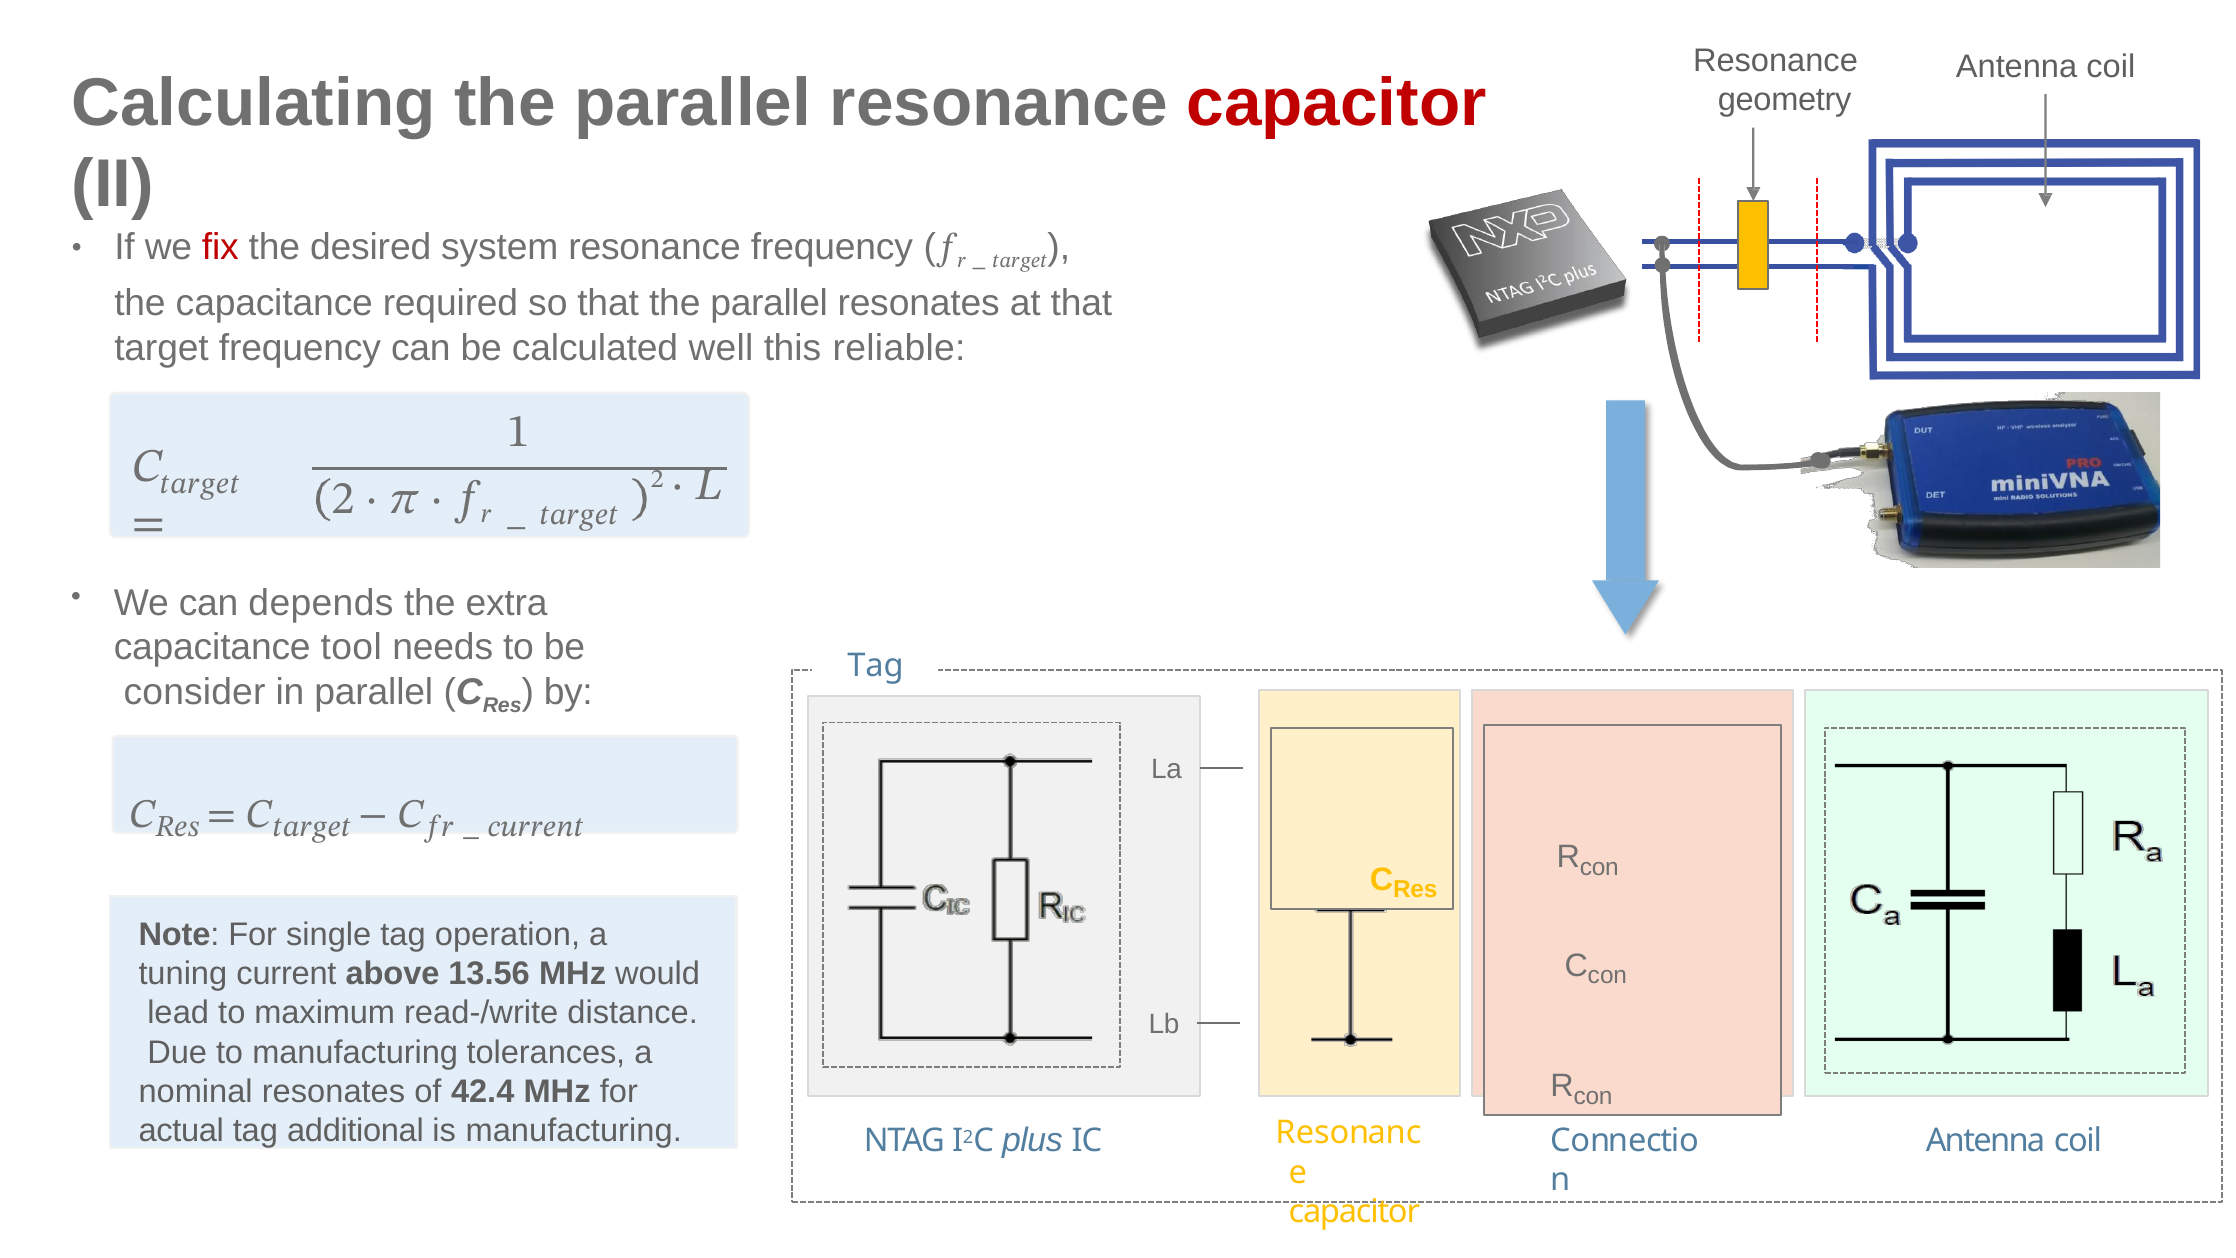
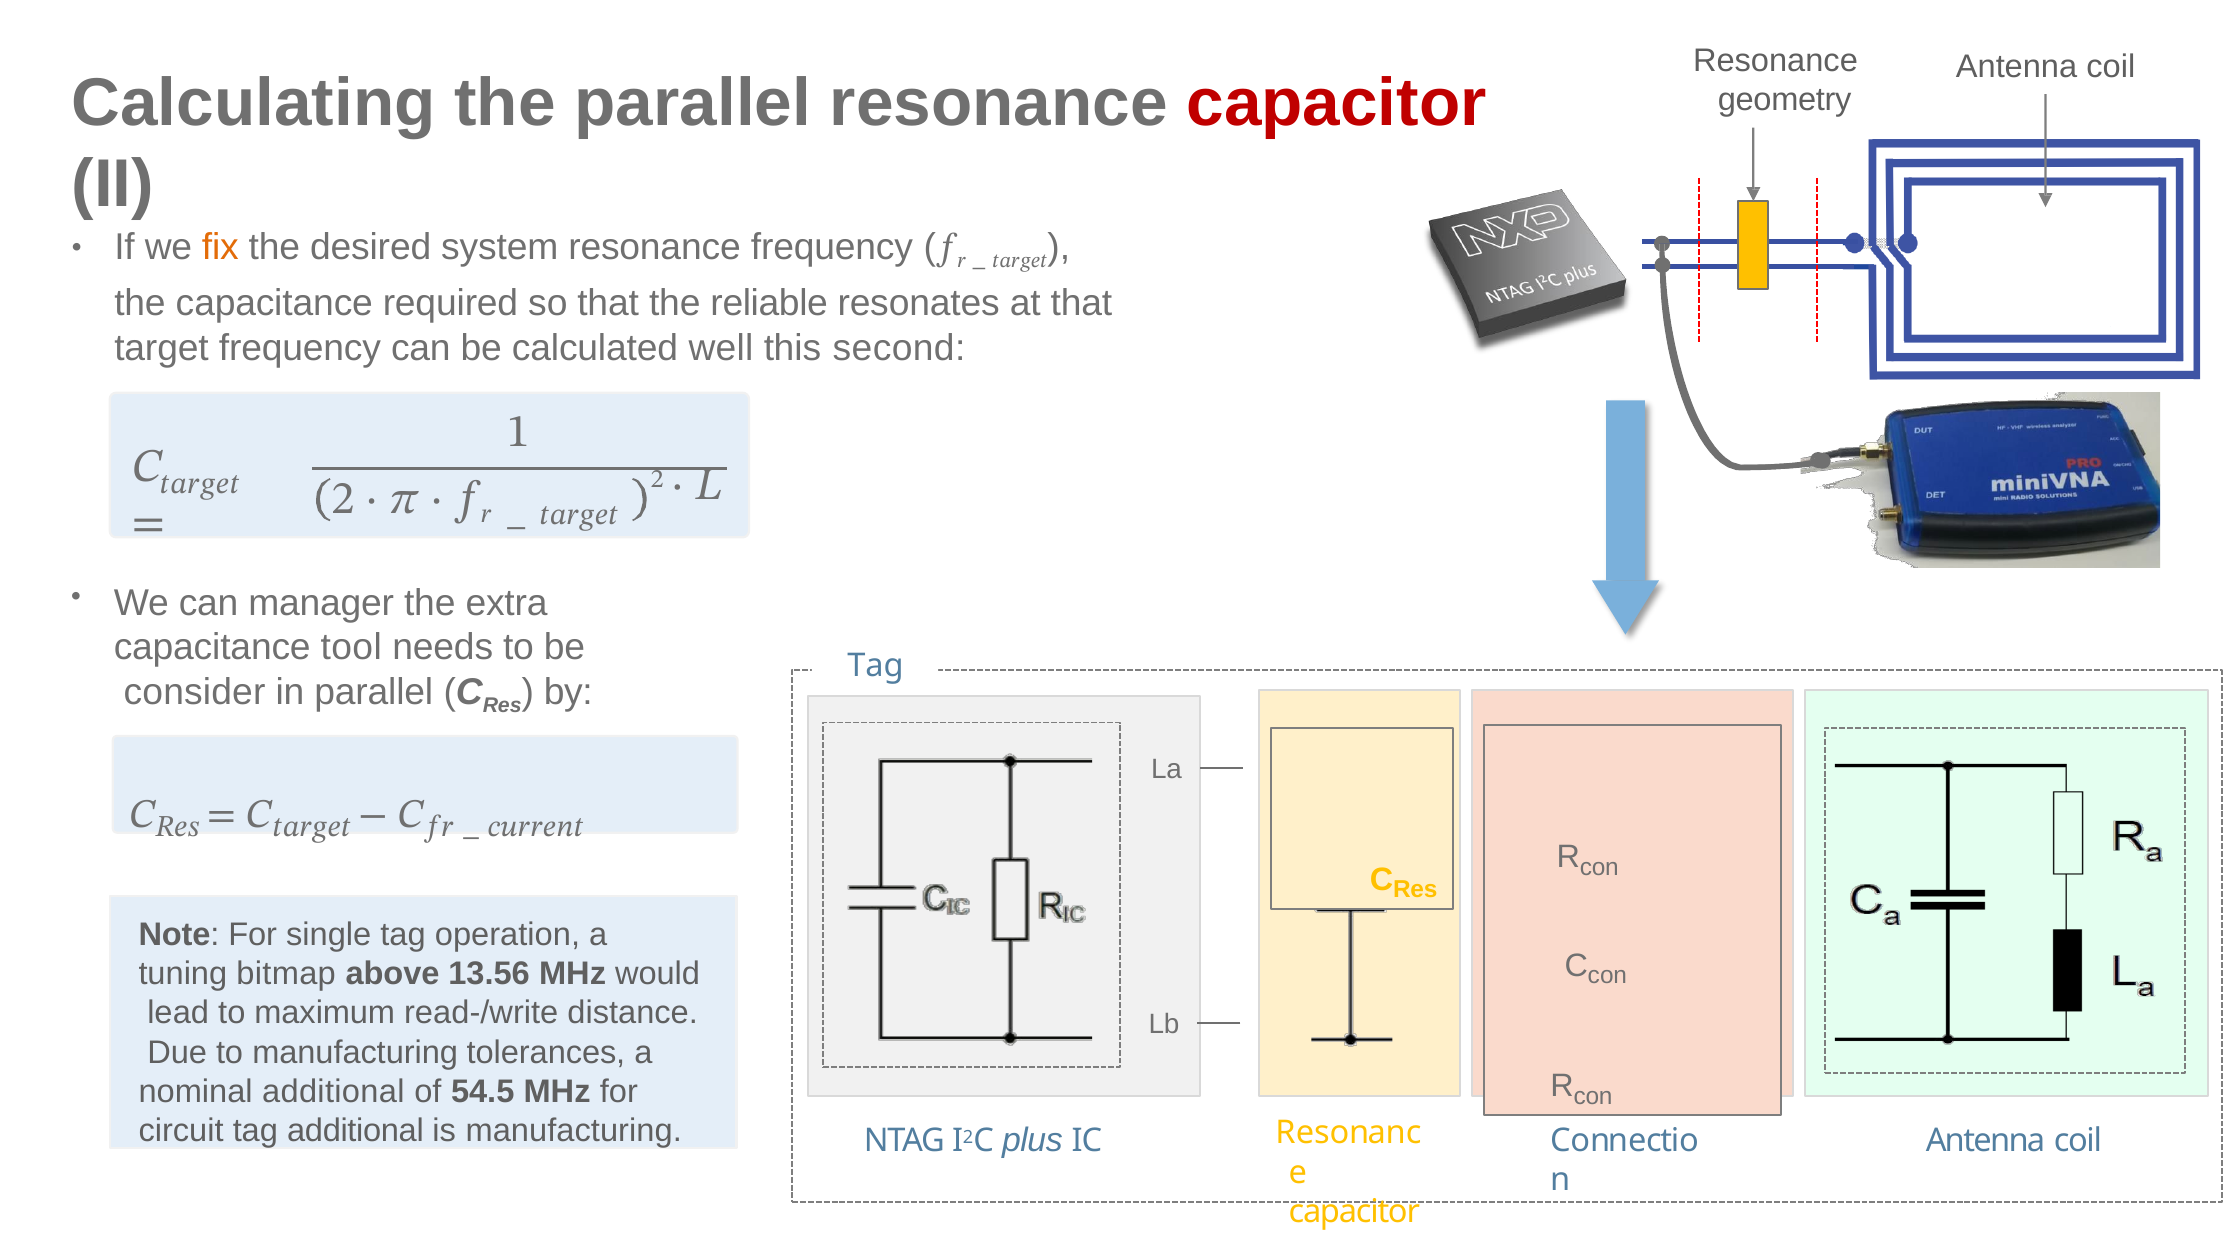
fix colour: red -> orange
that the parallel: parallel -> reliable
reliable: reliable -> second
depends: depends -> manager
current: current -> bitmap
nominal resonates: resonates -> additional
42.4: 42.4 -> 54.5
actual: actual -> circuit
